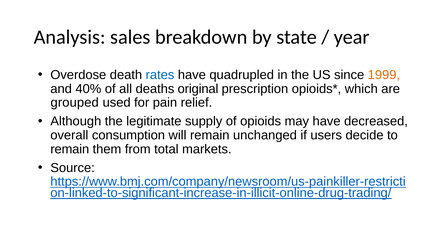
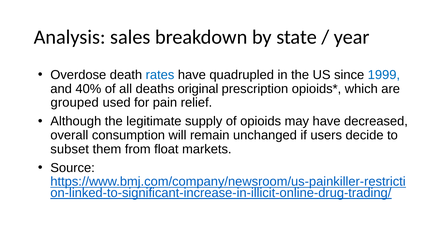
1999 colour: orange -> blue
remain at (70, 149): remain -> subset
total: total -> float
